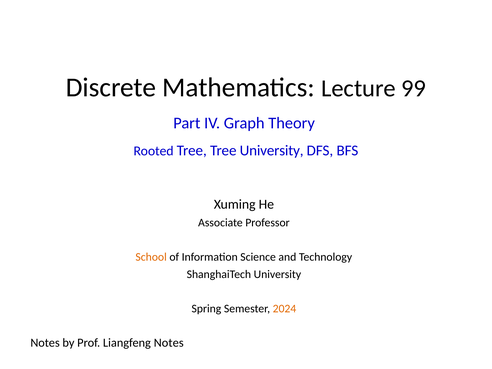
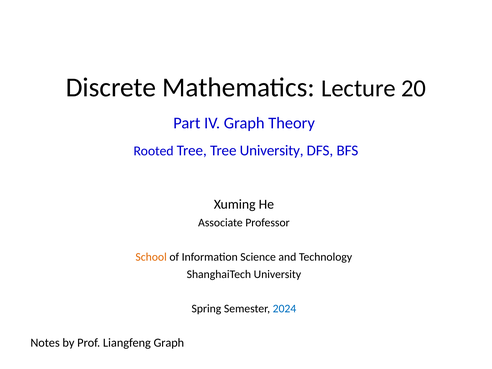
99: 99 -> 20
2024 colour: orange -> blue
Liangfeng Notes: Notes -> Graph
